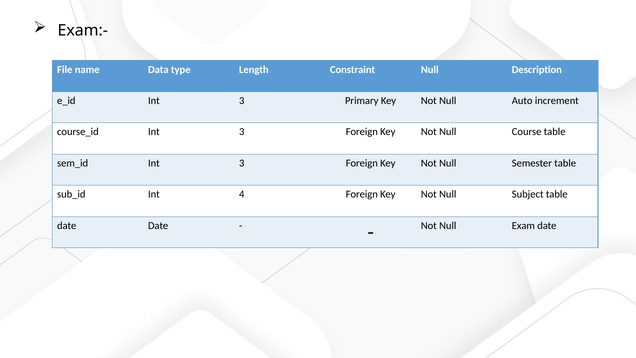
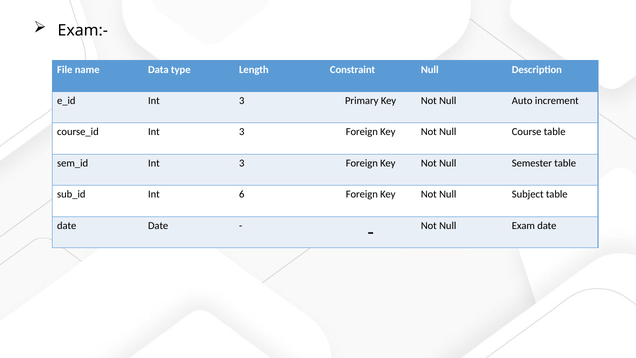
4: 4 -> 6
